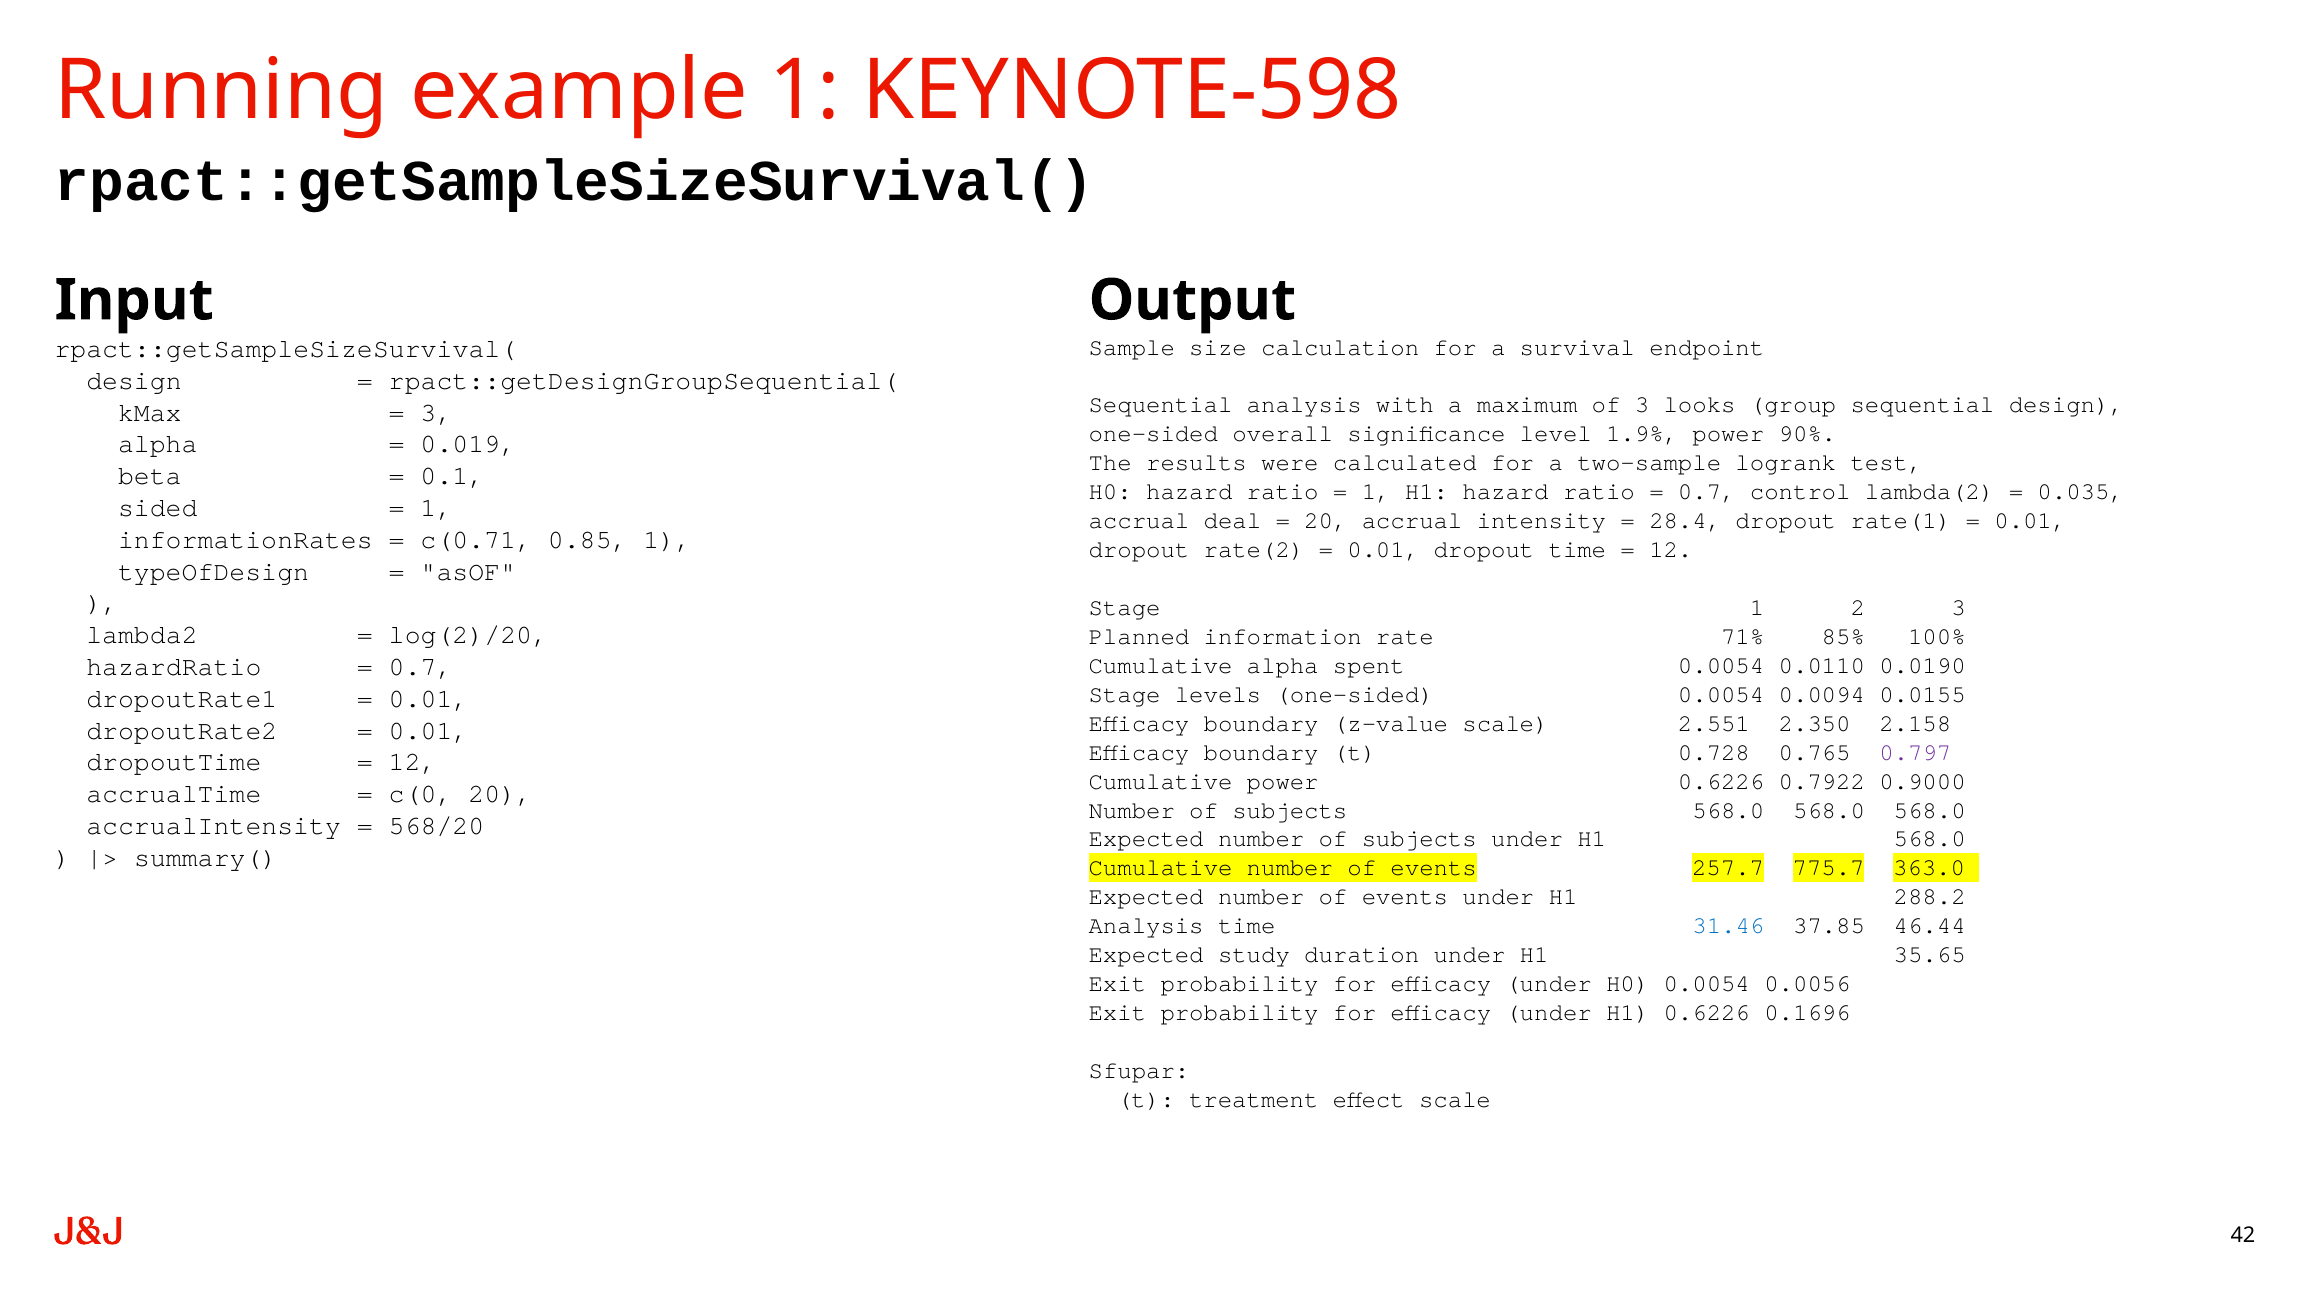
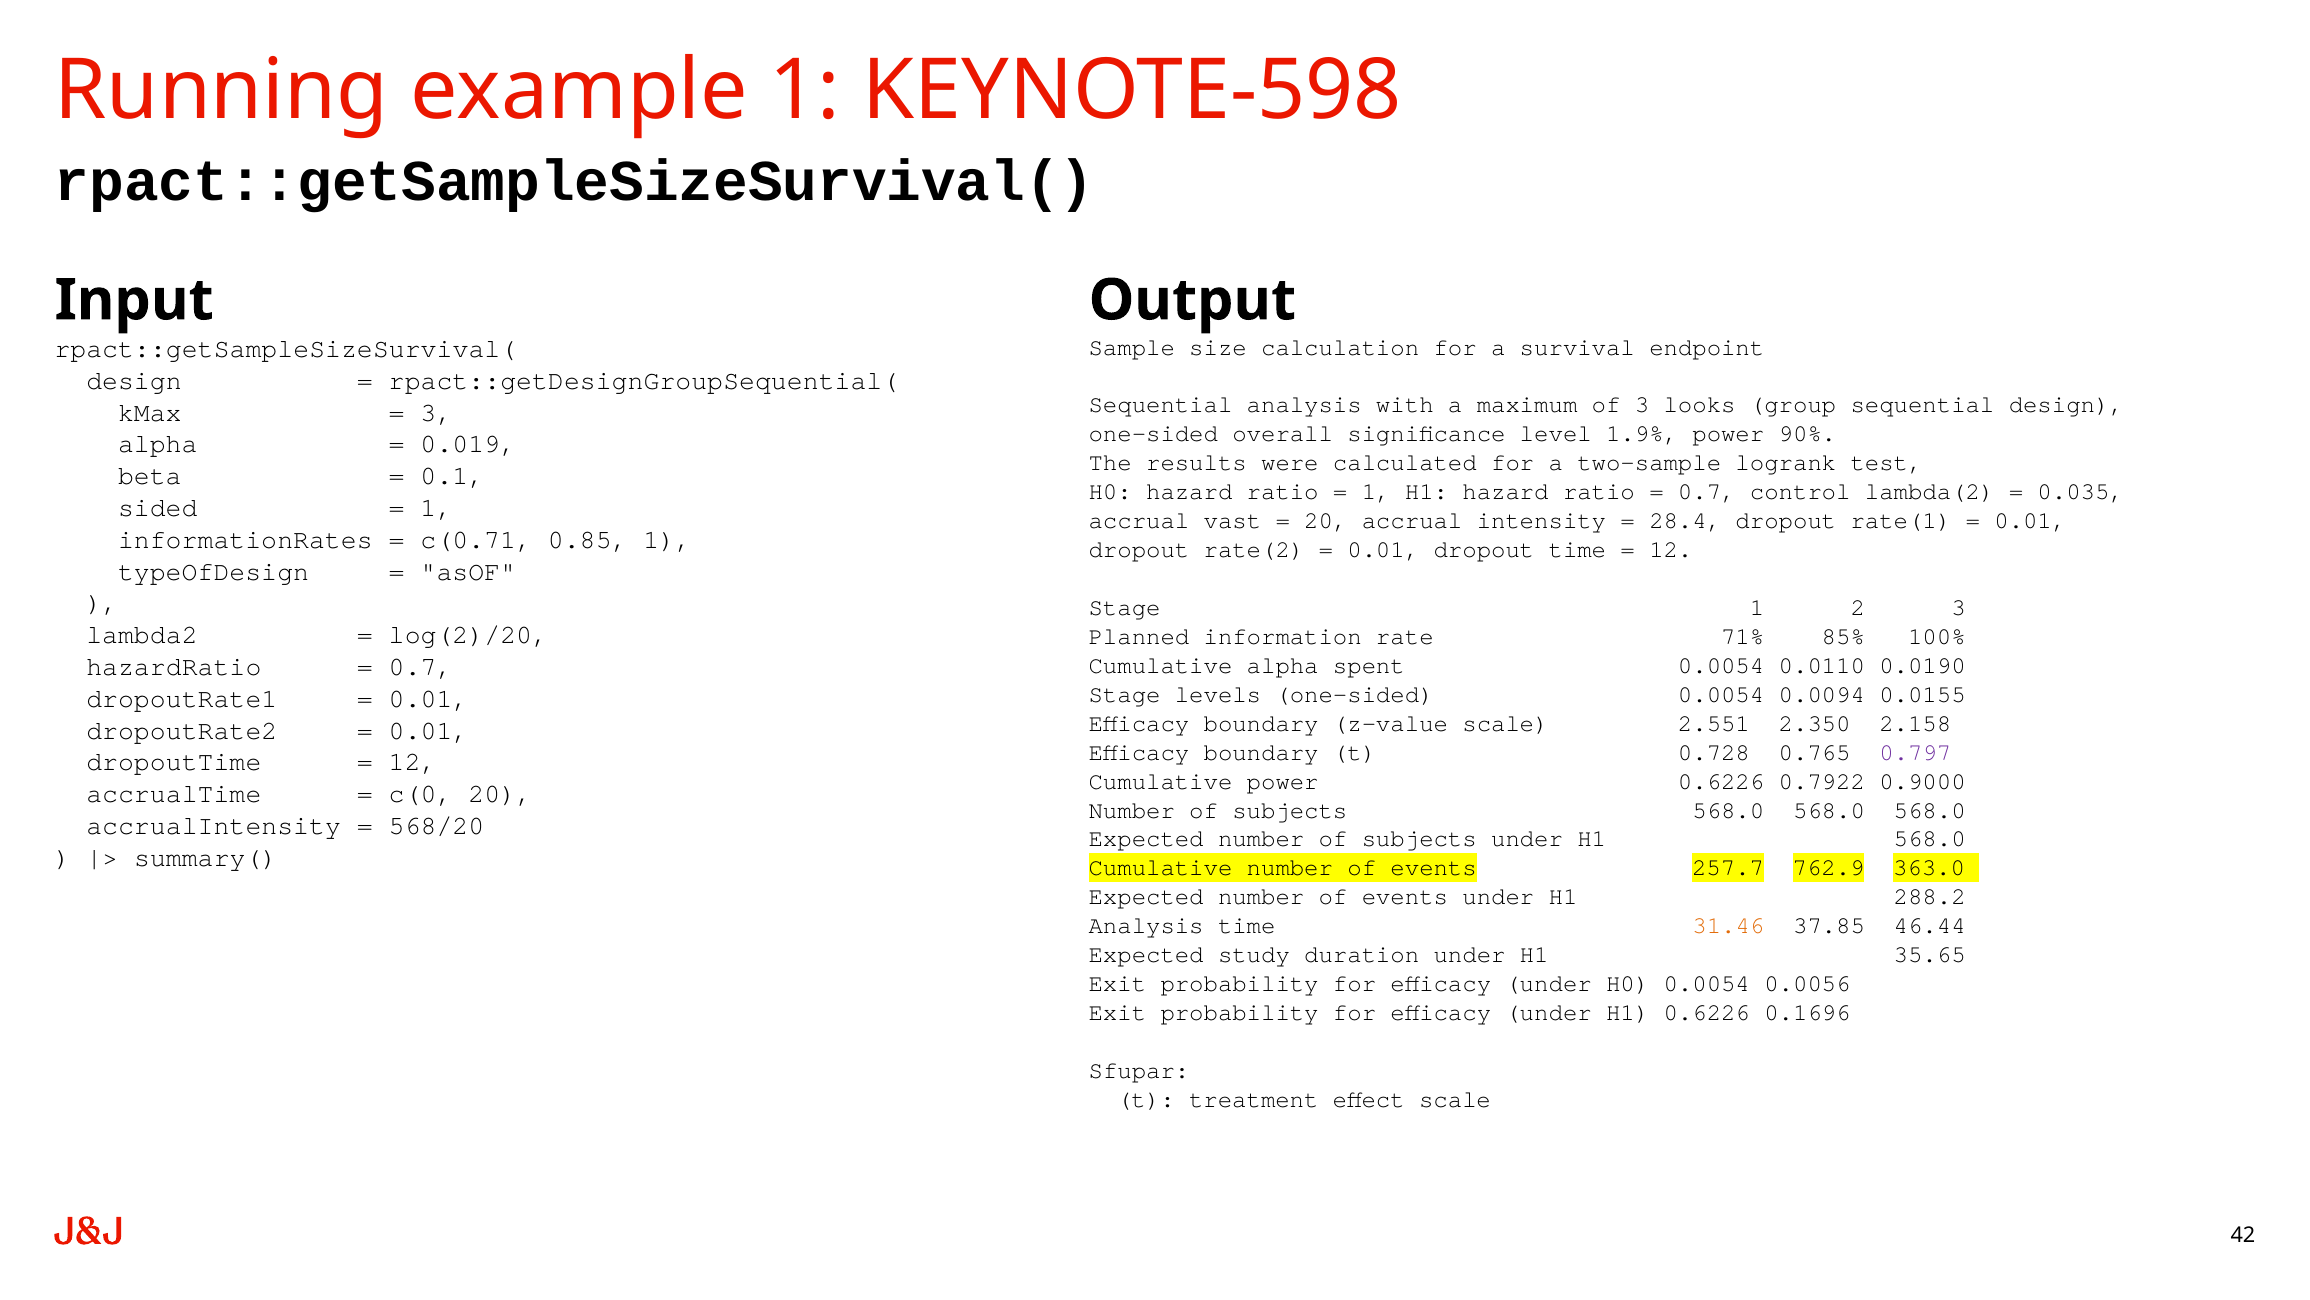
deal: deal -> vast
775.7: 775.7 -> 762.9
31.46 colour: blue -> orange
